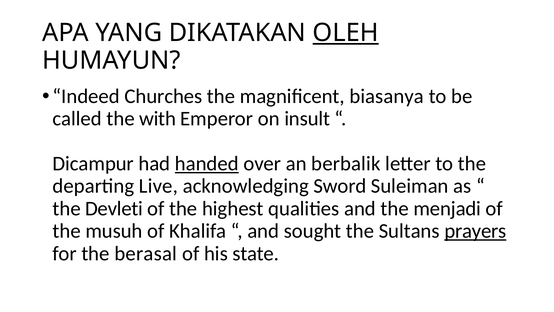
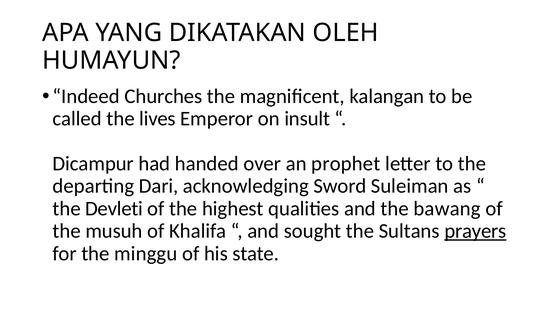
OLEH underline: present -> none
biasanya: biasanya -> kalangan
with: with -> lives
handed underline: present -> none
berbalik: berbalik -> prophet
Live: Live -> Dari
menjadi: menjadi -> bawang
berasal: berasal -> minggu
